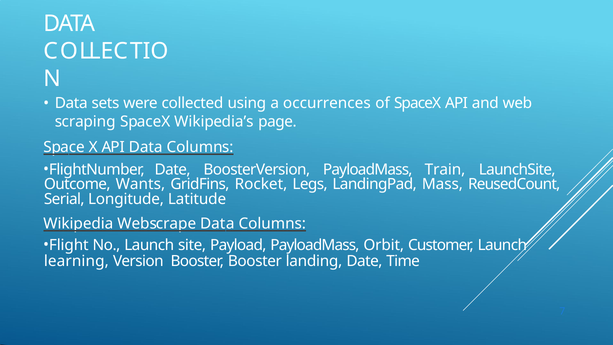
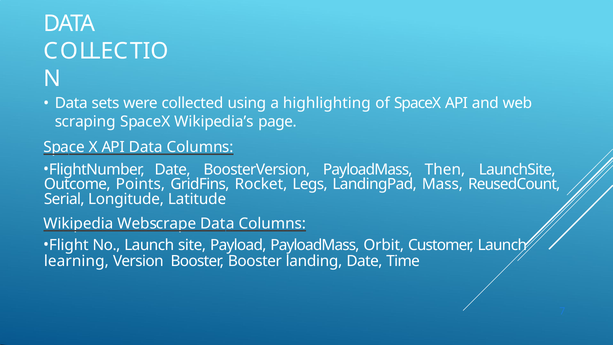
occurrences: occurrences -> highlighting
Train: Train -> Then
Wants: Wants -> Points
